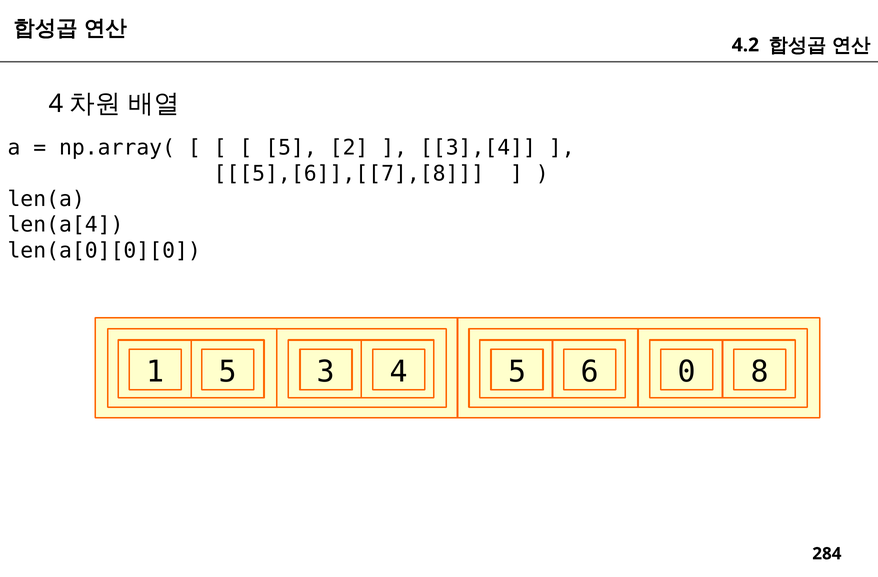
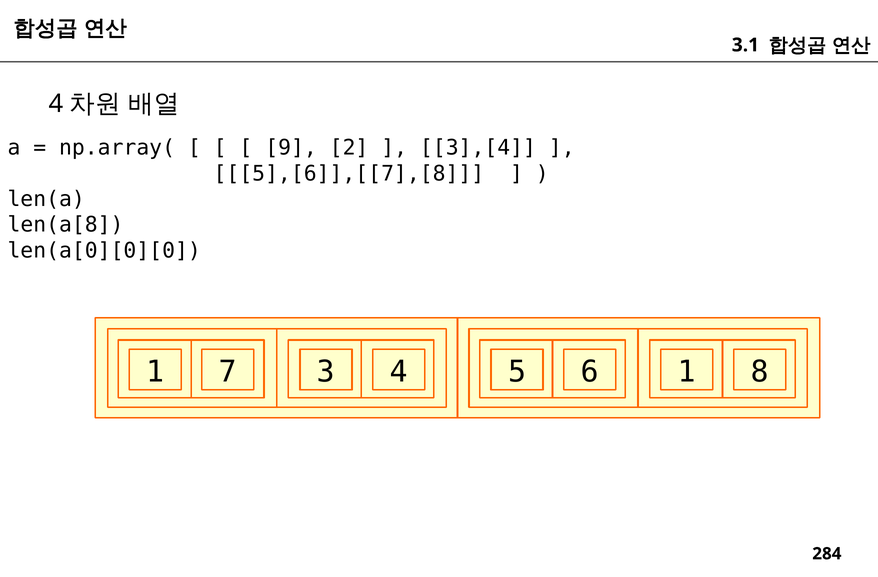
4.2: 4.2 -> 3.1
5 at (291, 148): 5 -> 9
len(a[4: len(a[4 -> len(a[8
1 5: 5 -> 7
6 0: 0 -> 1
